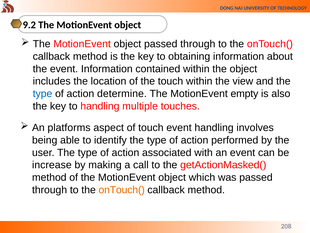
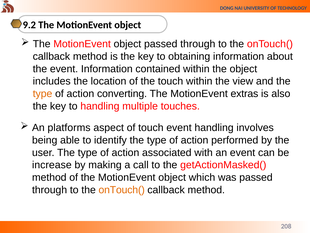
type at (43, 93) colour: blue -> orange
determine: determine -> converting
empty: empty -> extras
